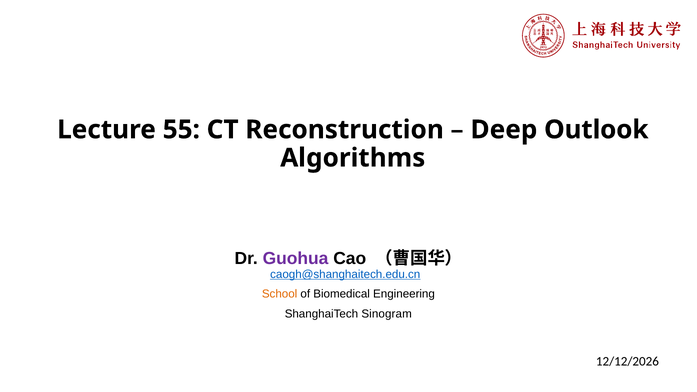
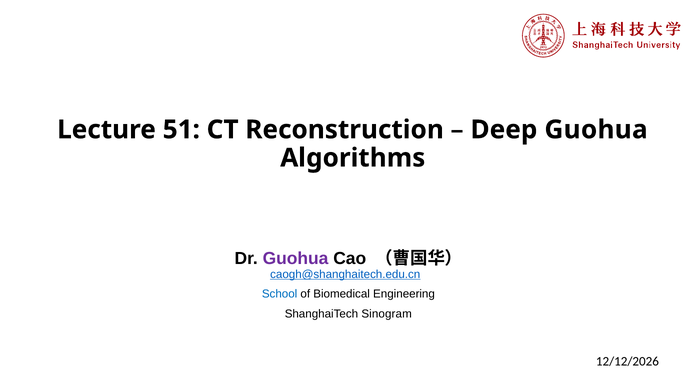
55: 55 -> 51
Deep Outlook: Outlook -> Guohua
School colour: orange -> blue
